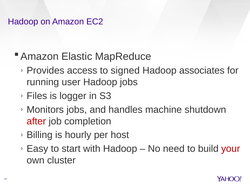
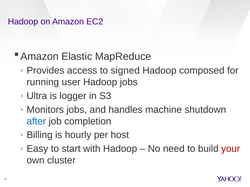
associates: associates -> composed
Files: Files -> Ultra
after colour: red -> blue
